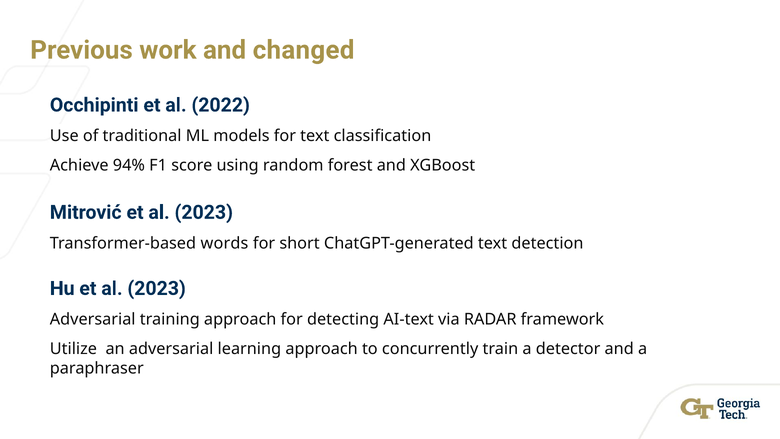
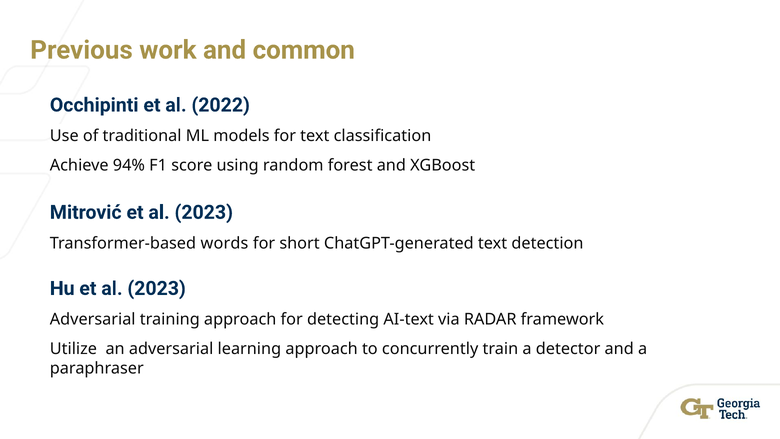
changed: changed -> common
